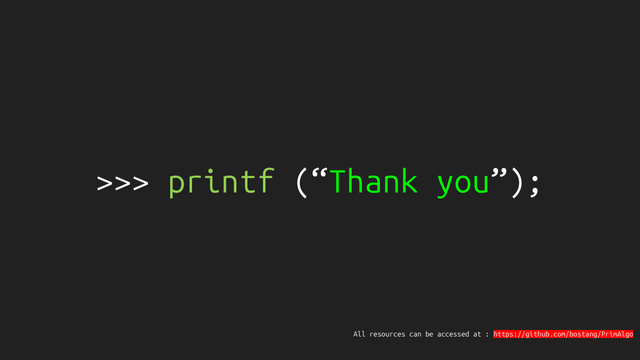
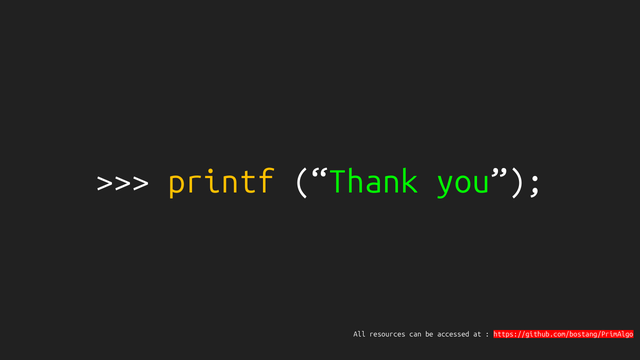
printf colour: light green -> yellow
